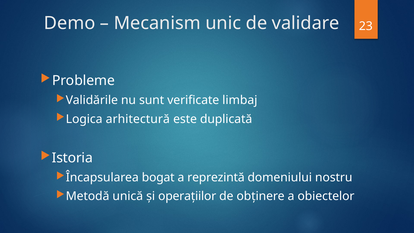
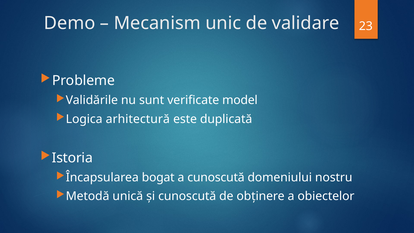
limbaj: limbaj -> model
a reprezintă: reprezintă -> cunoscută
și operațiilor: operațiilor -> cunoscută
